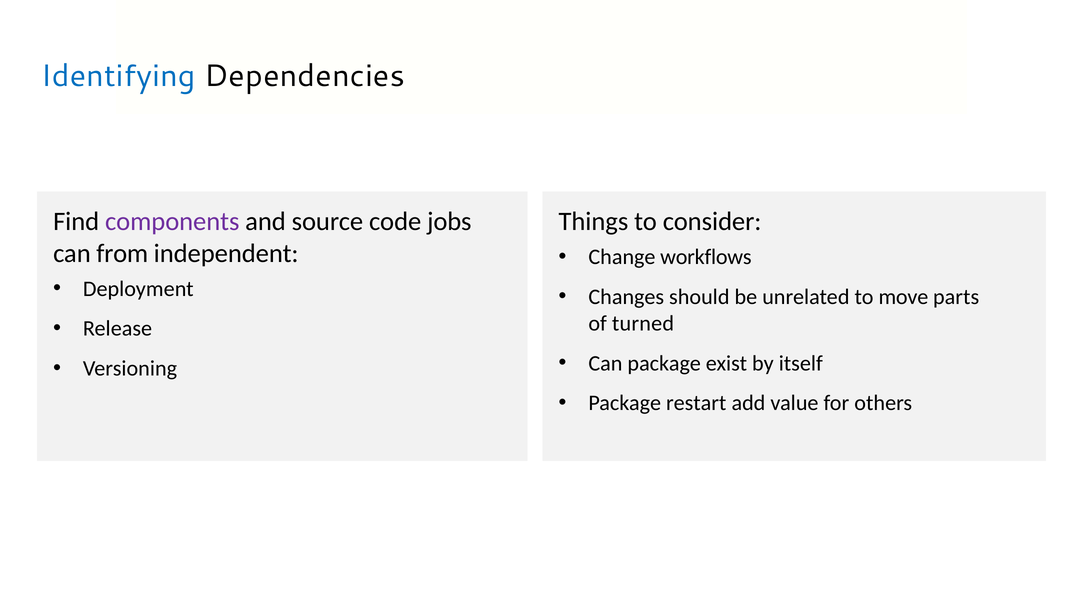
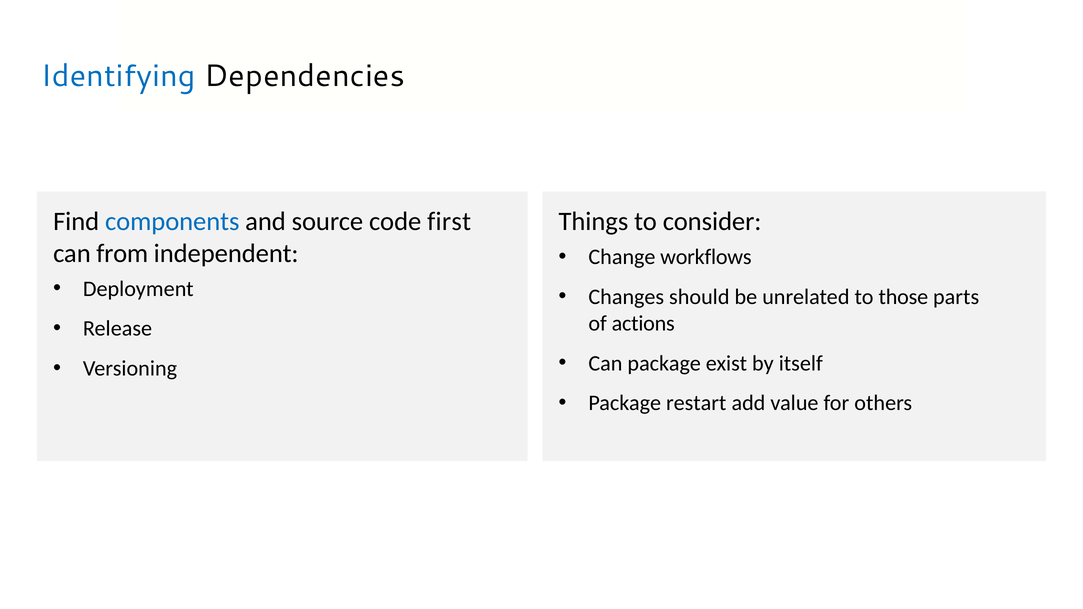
components colour: purple -> blue
jobs: jobs -> first
move: move -> those
turned: turned -> actions
